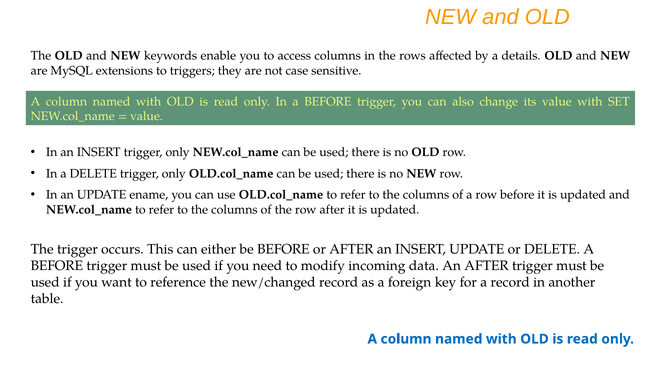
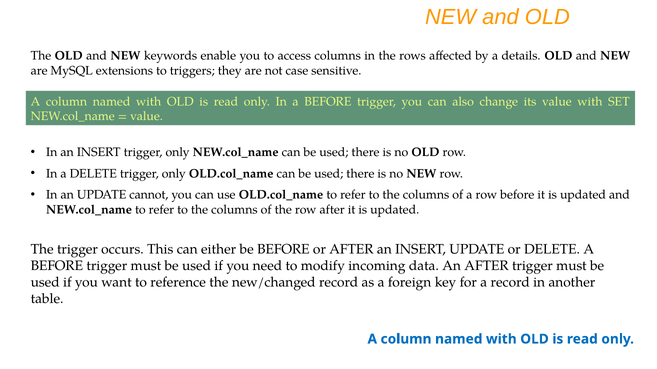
ename: ename -> cannot
